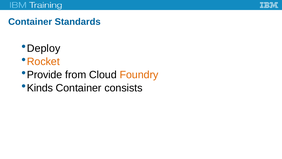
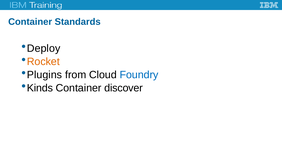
Provide: Provide -> Plugins
Foundry colour: orange -> blue
consists: consists -> discover
